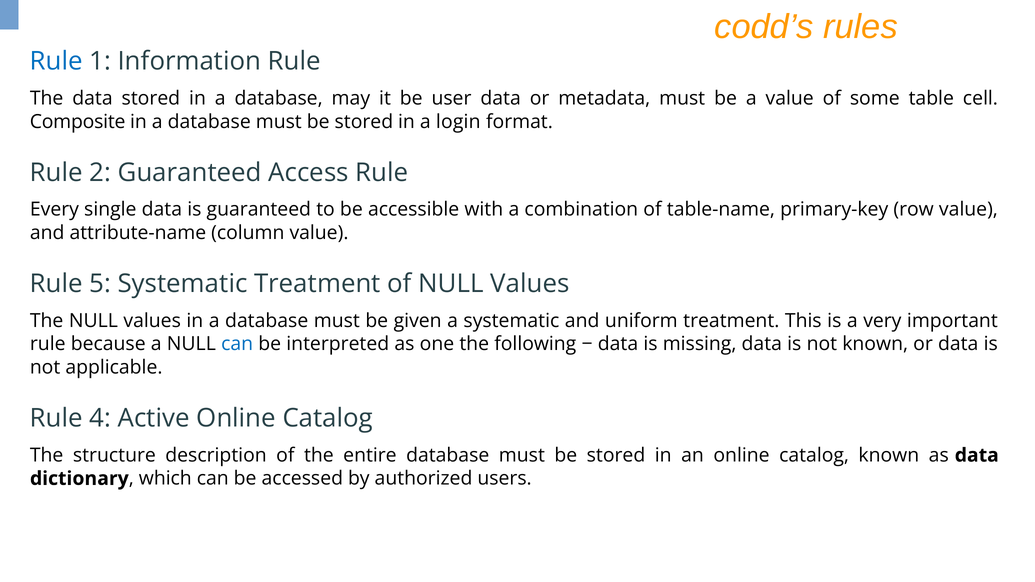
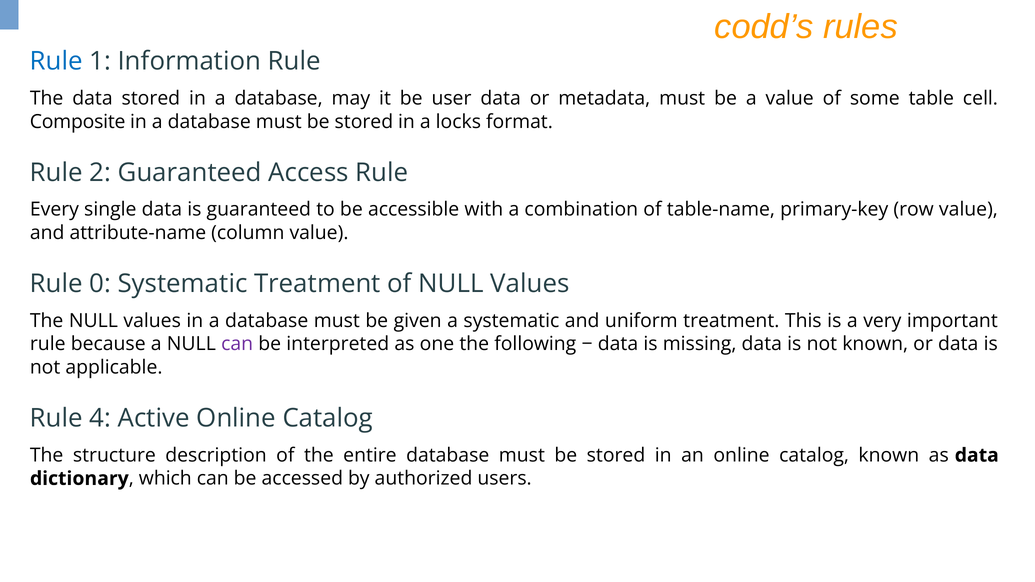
login: login -> locks
5: 5 -> 0
can at (237, 344) colour: blue -> purple
